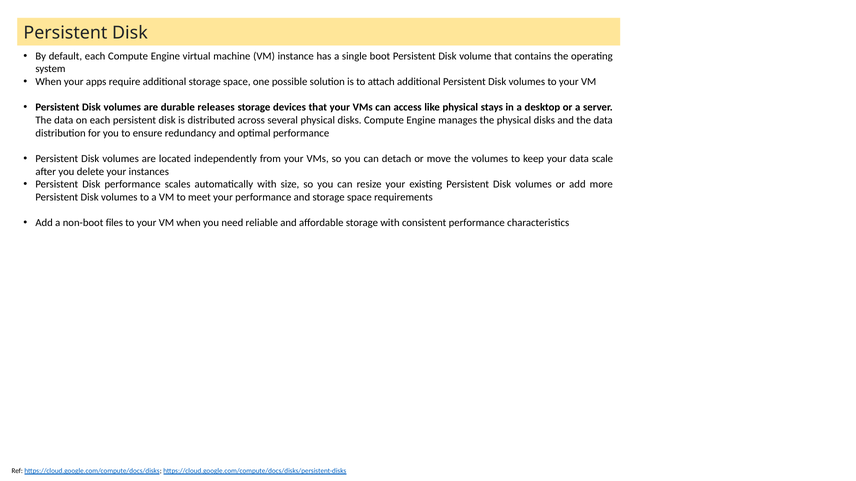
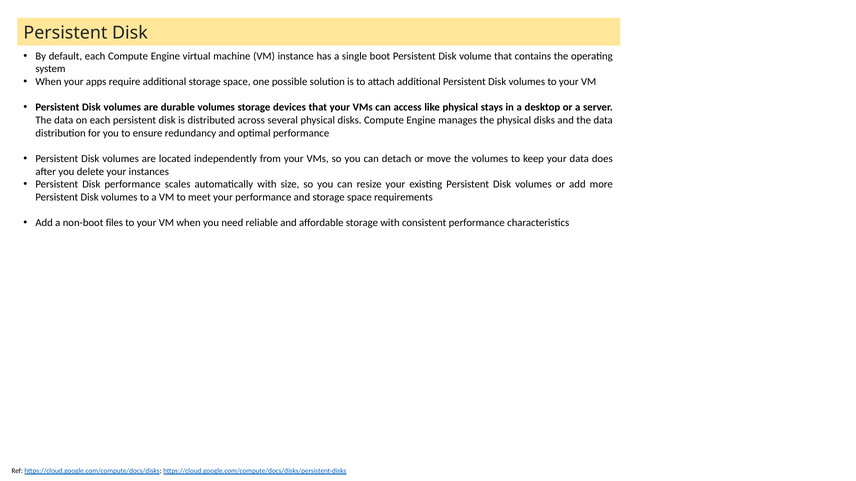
durable releases: releases -> volumes
scale: scale -> does
